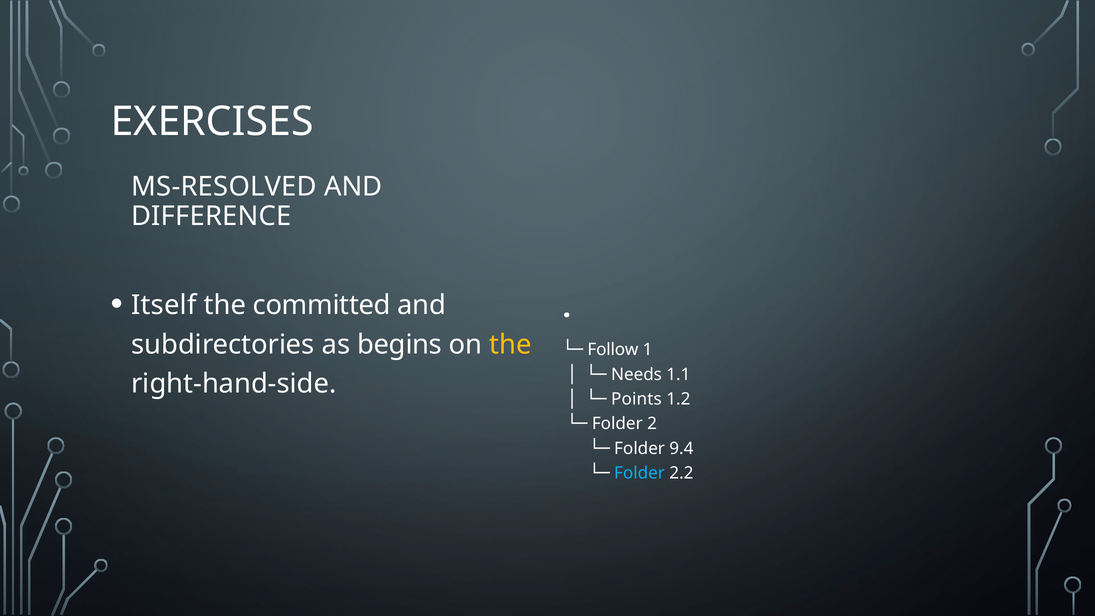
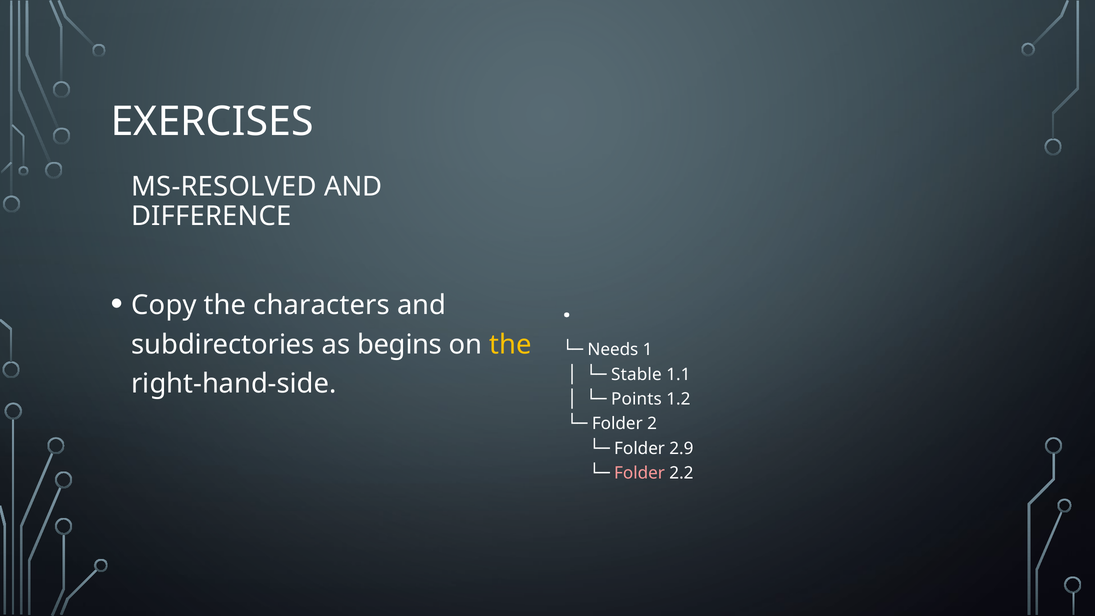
Itself: Itself -> Copy
committed: committed -> characters
Follow: Follow -> Needs
Needs: Needs -> Stable
9.4: 9.4 -> 2.9
Folder at (640, 473) colour: light blue -> pink
